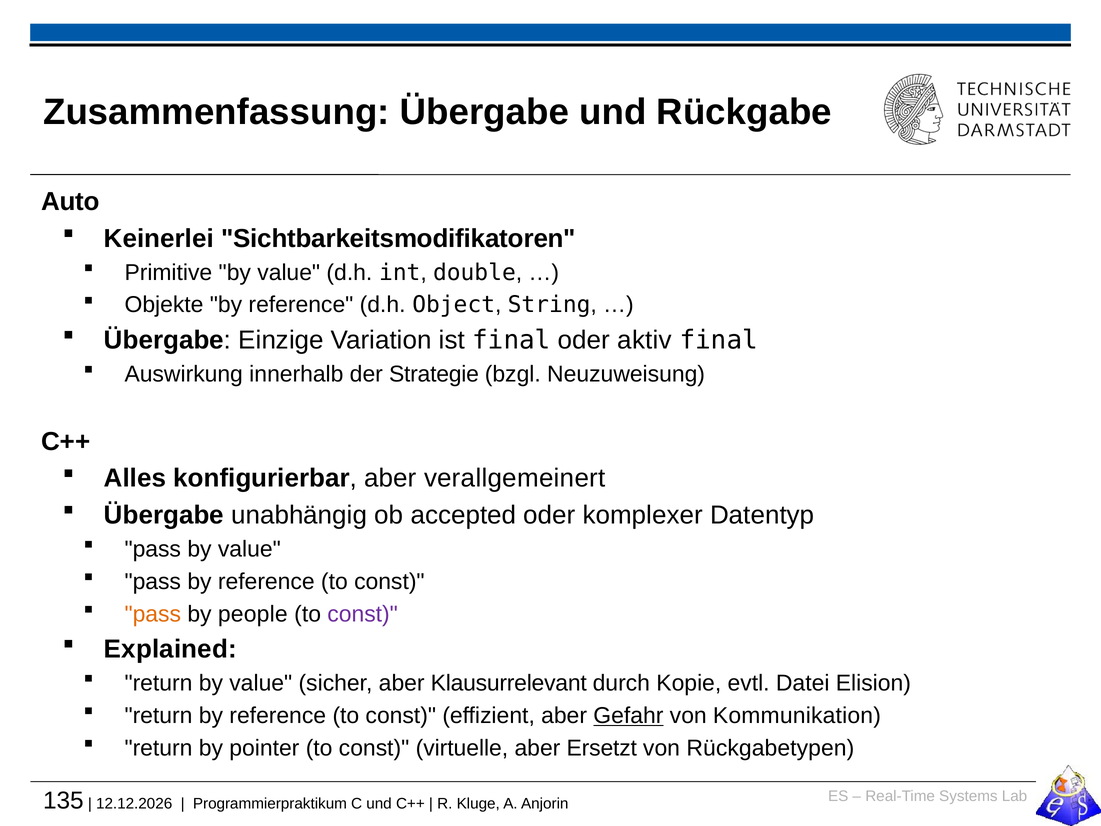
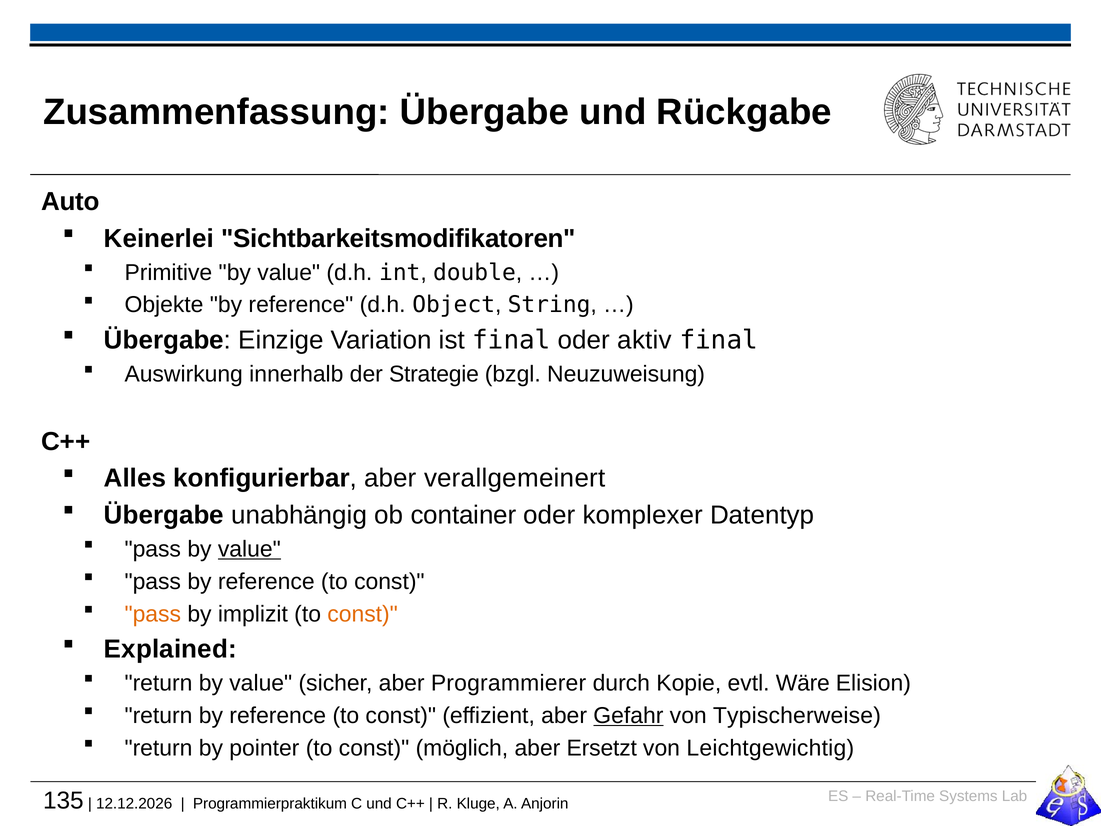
accepted: accepted -> container
value at (249, 549) underline: none -> present
people: people -> implizit
const at (363, 614) colour: purple -> orange
Klausurrelevant: Klausurrelevant -> Programmierer
Datei: Datei -> Wäre
Kommunikation: Kommunikation -> Typischerweise
virtuelle: virtuelle -> möglich
Rückgabetypen: Rückgabetypen -> Leichtgewichtig
